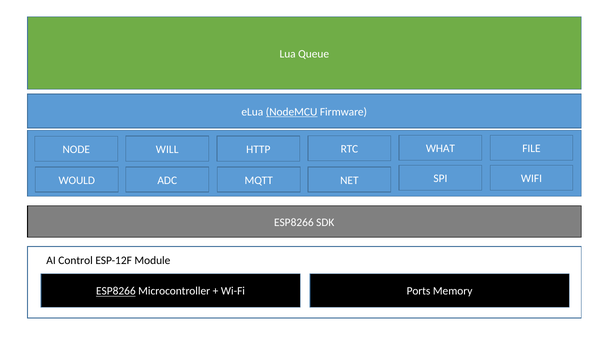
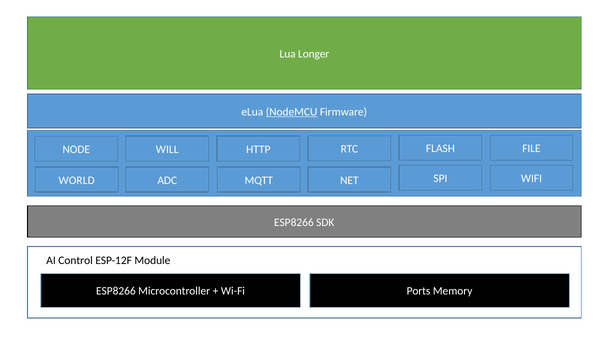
Queue: Queue -> Longer
WHAT: WHAT -> FLASH
WOULD: WOULD -> WORLD
ESP8266 at (116, 291) underline: present -> none
